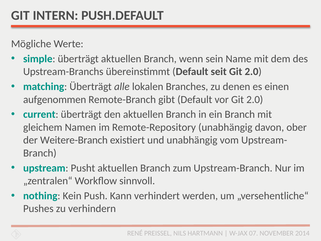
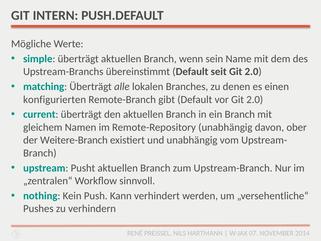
aufgenommen: aufgenommen -> konfigurierten
